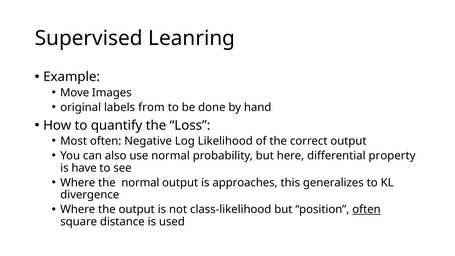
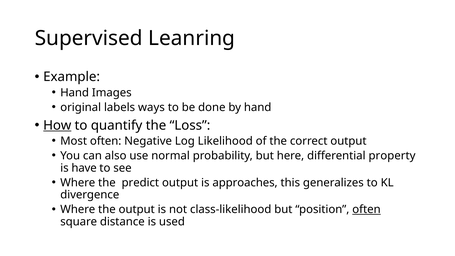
Move at (75, 93): Move -> Hand
from: from -> ways
How underline: none -> present
the normal: normal -> predict
